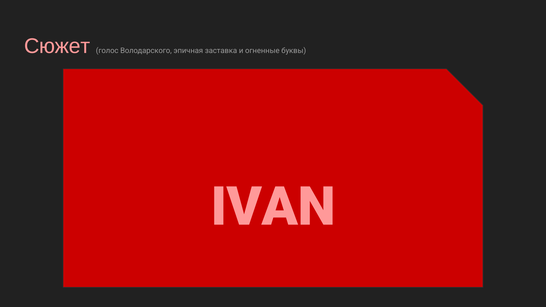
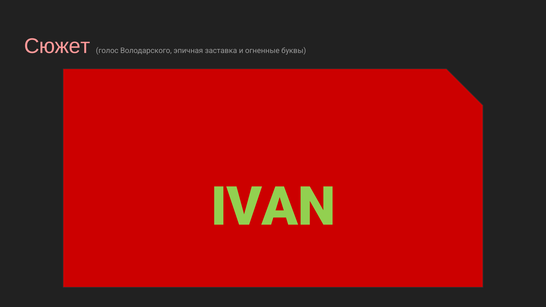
IVAN colour: pink -> light green
